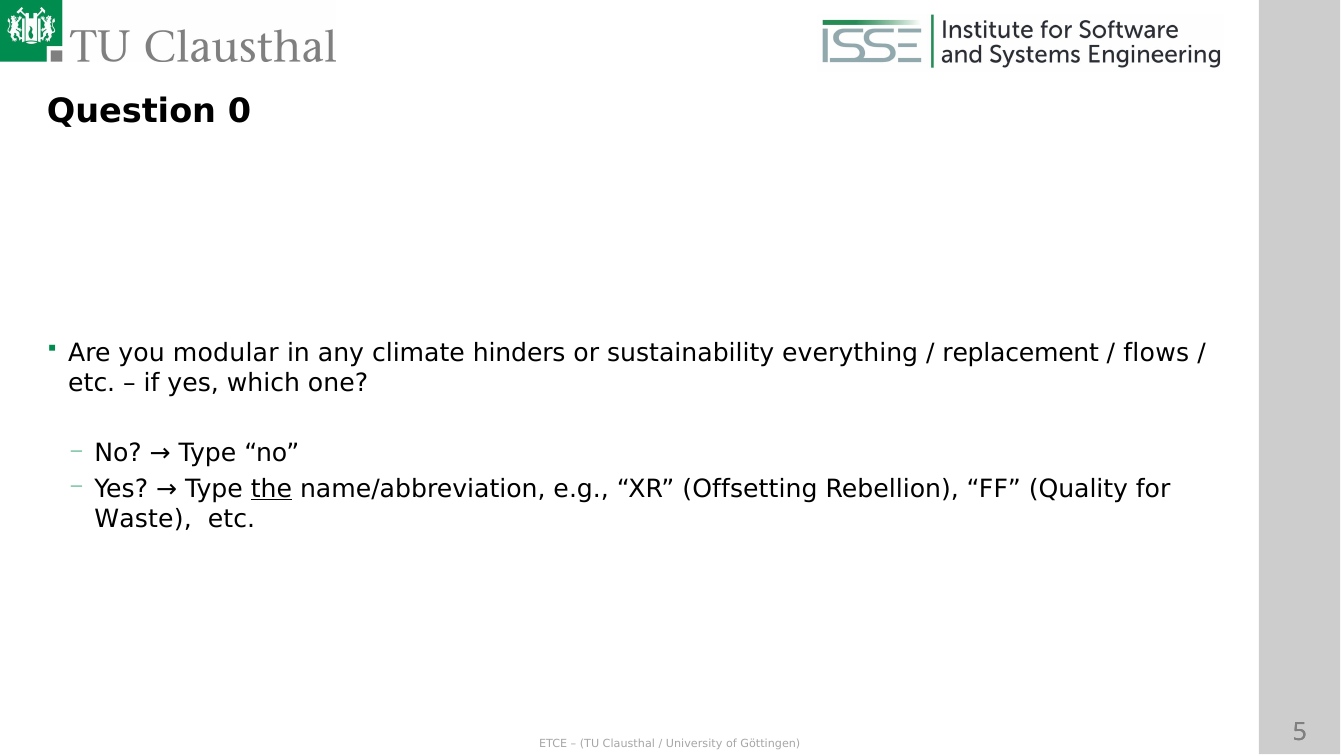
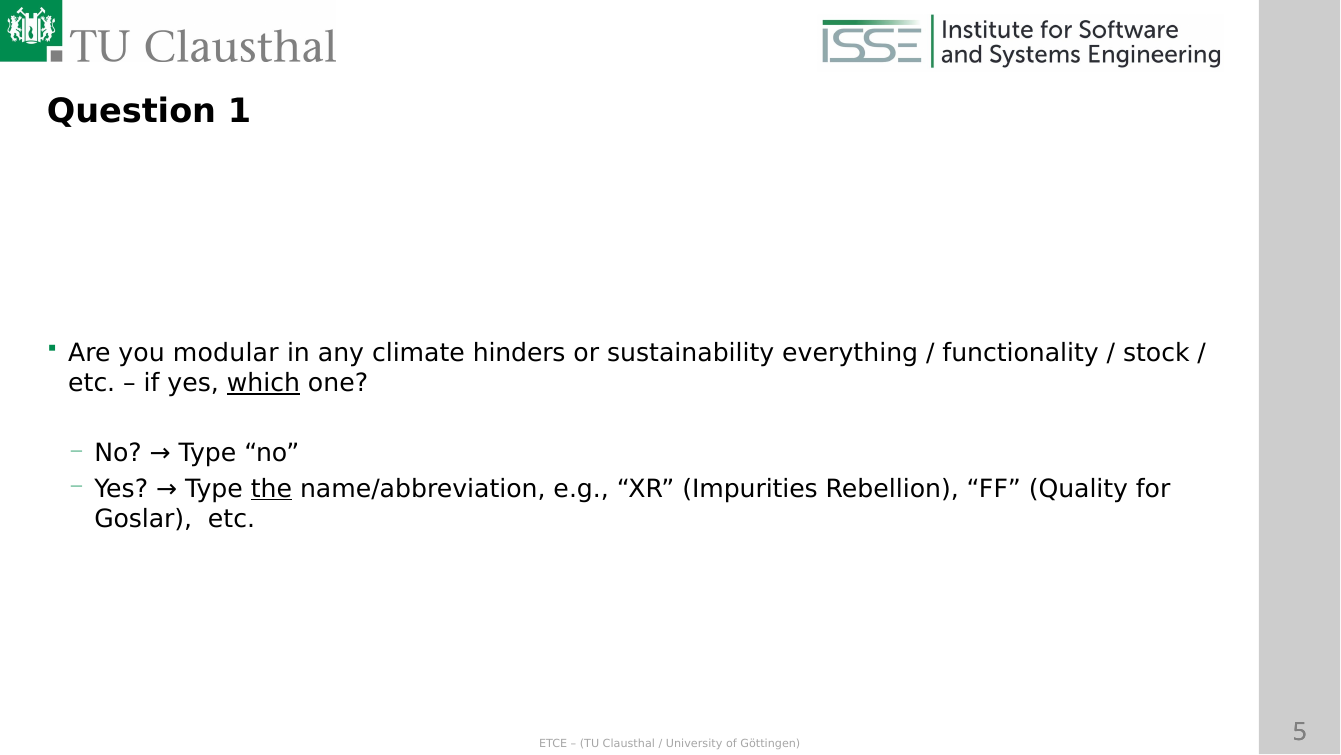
0: 0 -> 1
replacement: replacement -> functionality
flows: flows -> stock
which underline: none -> present
Offsetting: Offsetting -> Impurities
Waste: Waste -> Goslar
